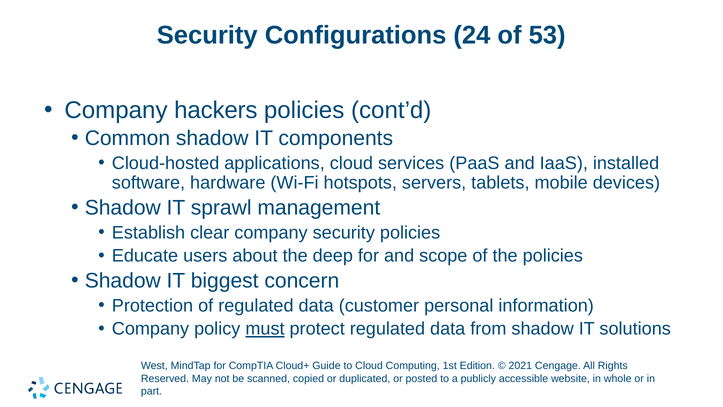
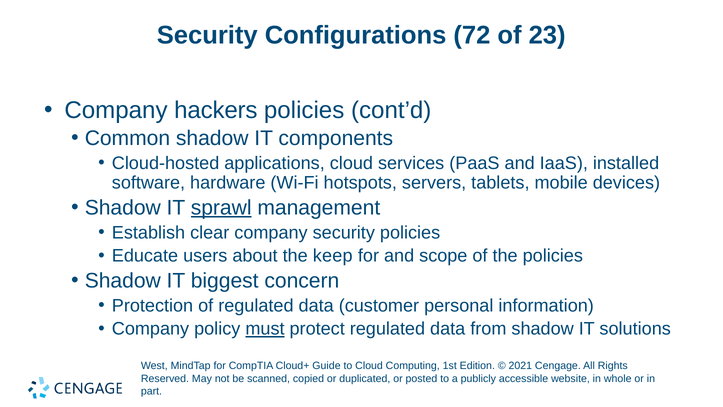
24: 24 -> 72
53: 53 -> 23
sprawl underline: none -> present
deep: deep -> keep
